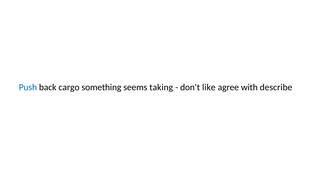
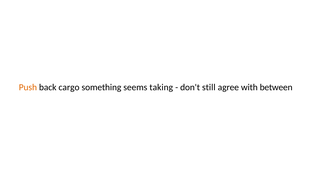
Push colour: blue -> orange
like: like -> still
describe: describe -> between
